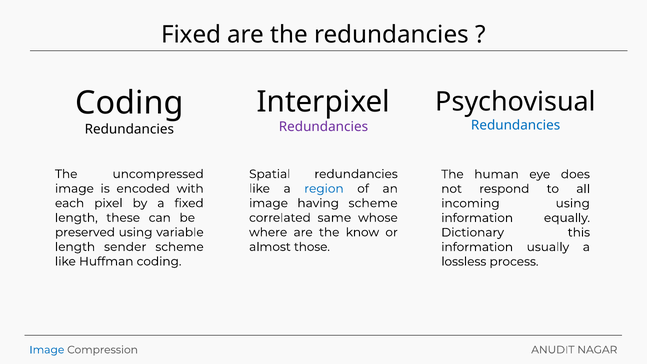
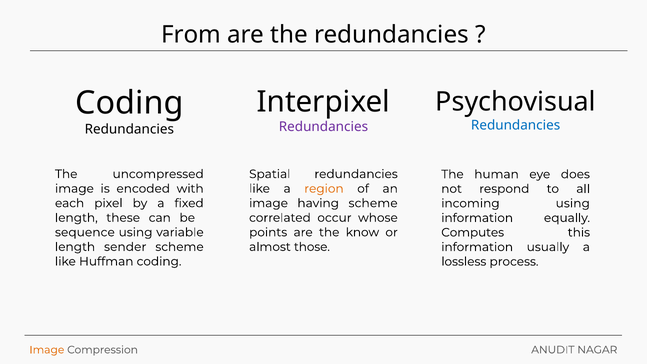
Fixed at (191, 35): Fixed -> From
region colour: blue -> orange
same: same -> occur
preserved: preserved -> sequence
where: where -> points
Dictionary: Dictionary -> Computes
Image at (47, 350) colour: blue -> orange
